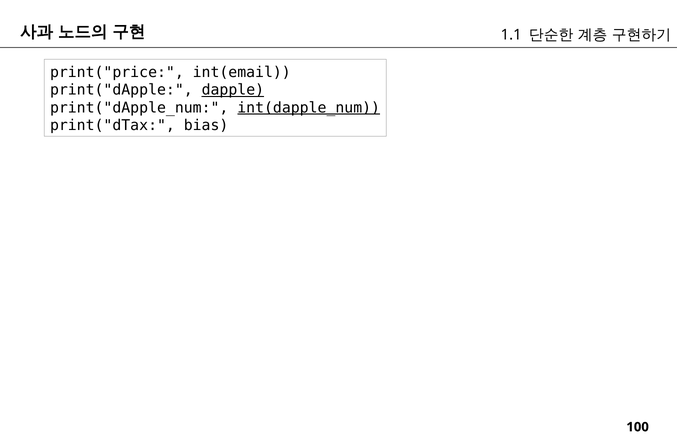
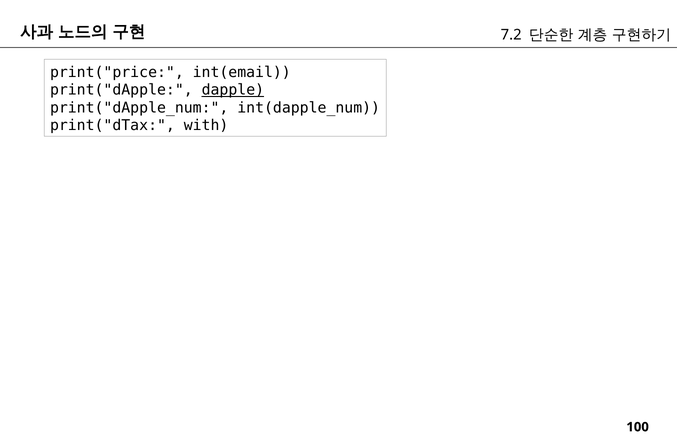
1.1: 1.1 -> 7.2
int(dapple_num underline: present -> none
bias: bias -> with
